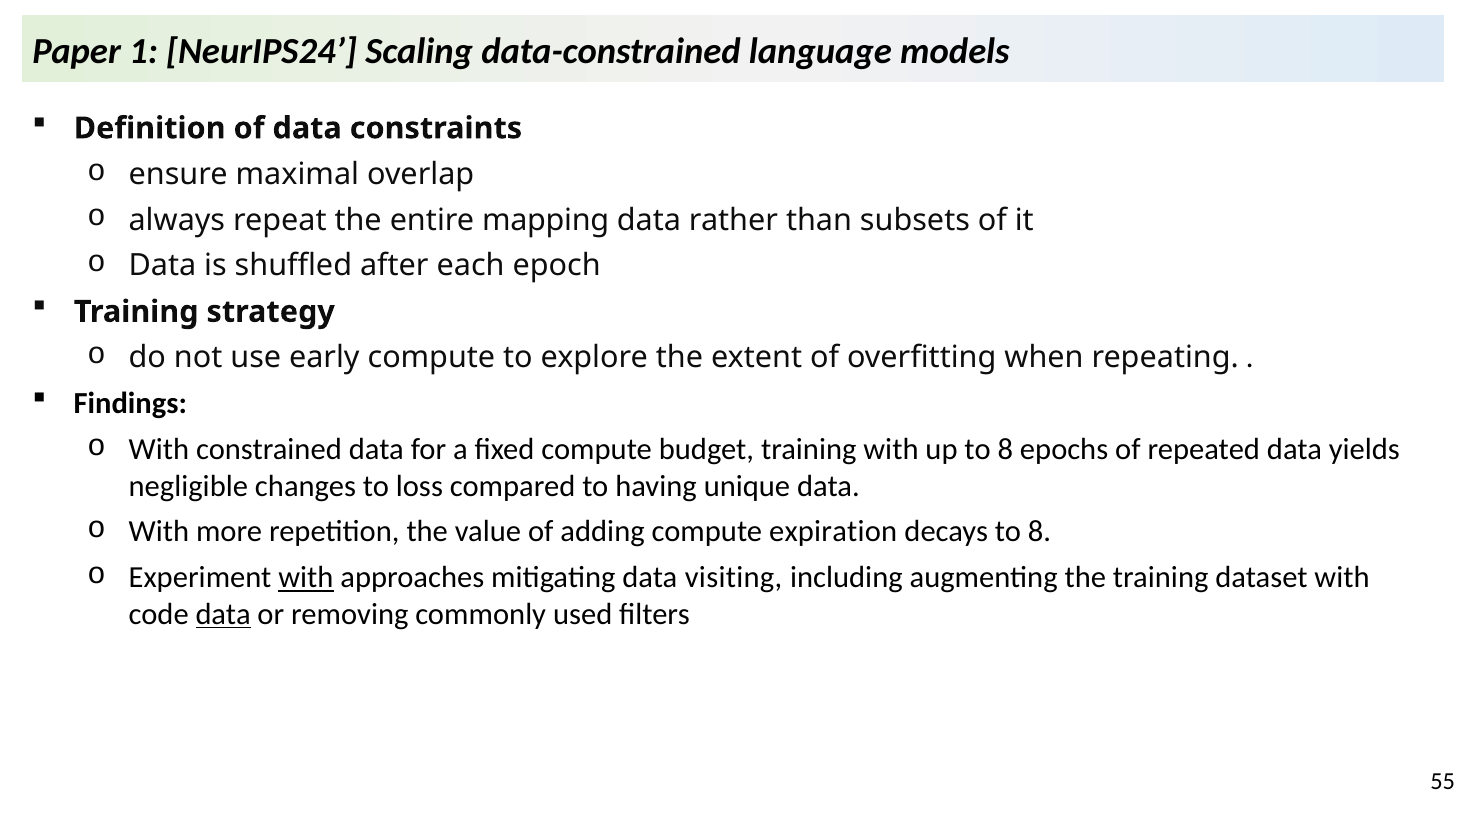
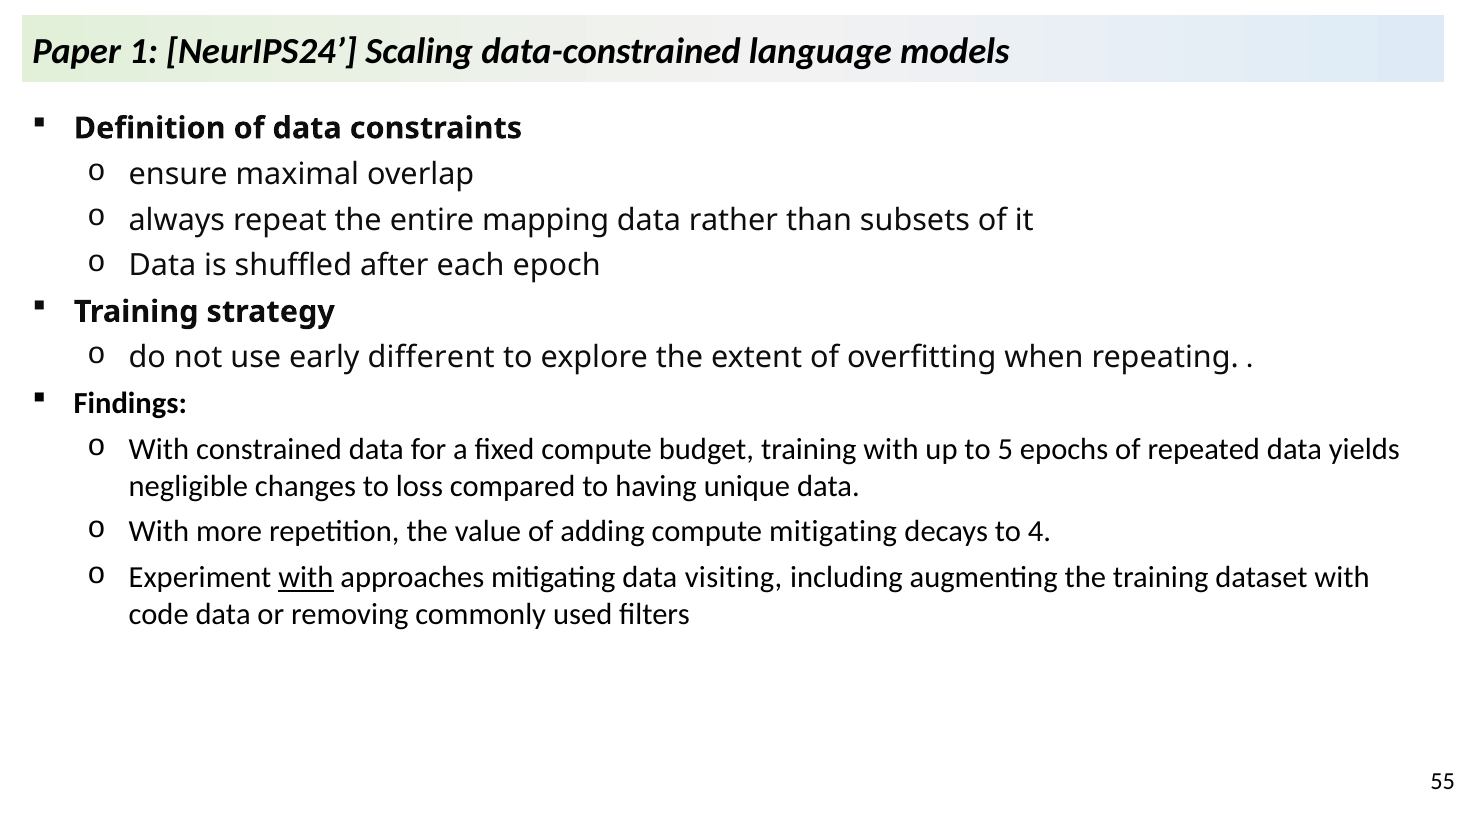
early compute: compute -> different
up to 8: 8 -> 5
compute expiration: expiration -> mitigating
decays to 8: 8 -> 4
data at (223, 614) underline: present -> none
